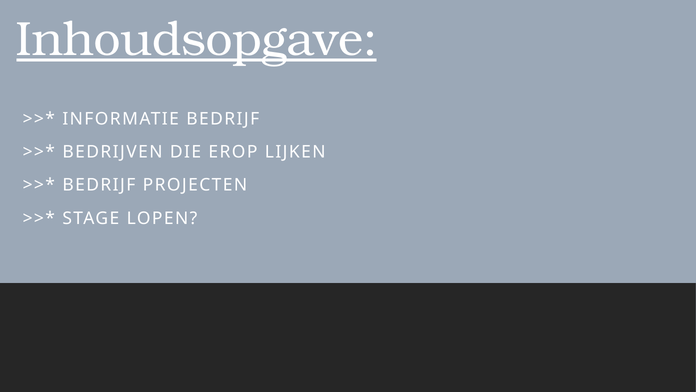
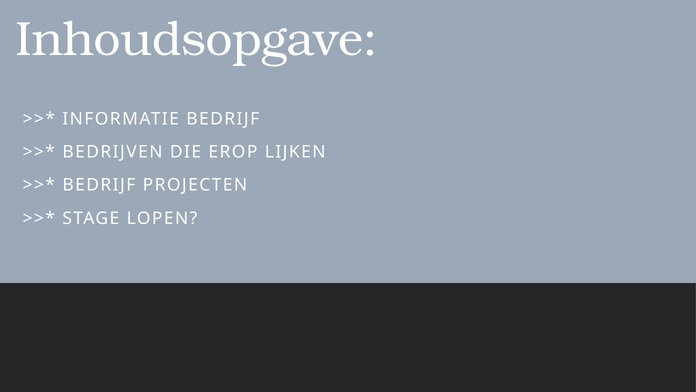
Inhoudsopgave underline: present -> none
